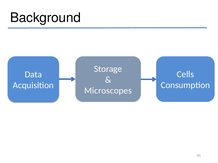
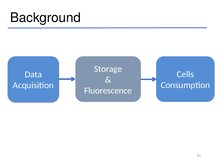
Microscopes: Microscopes -> Fluorescence
